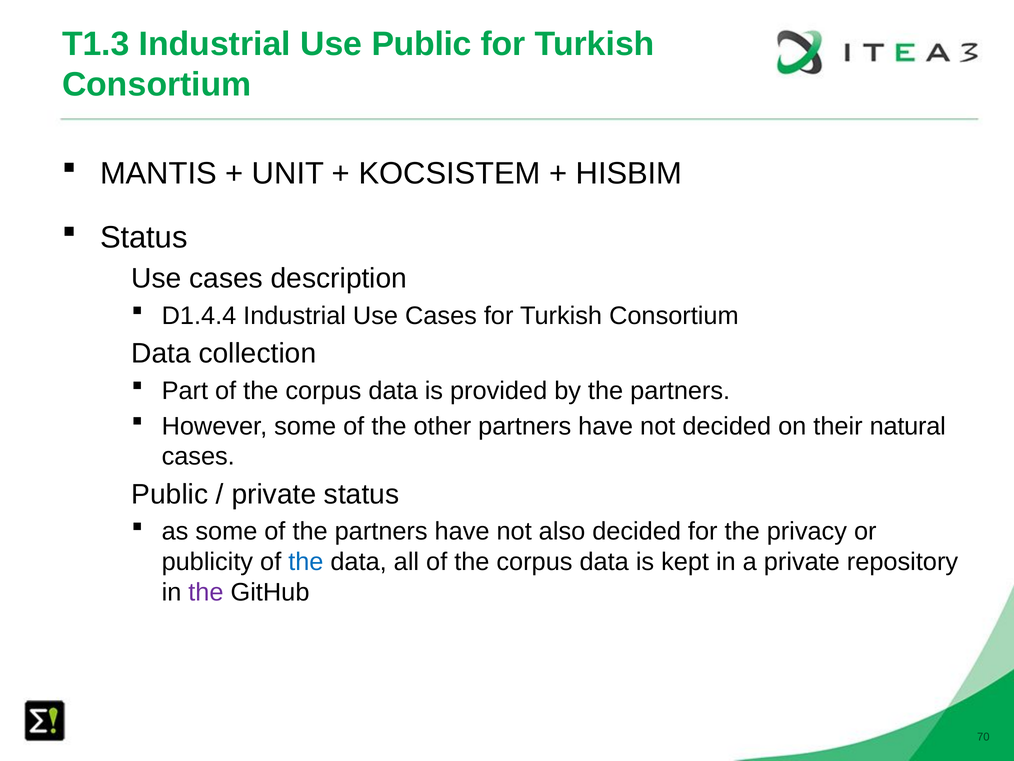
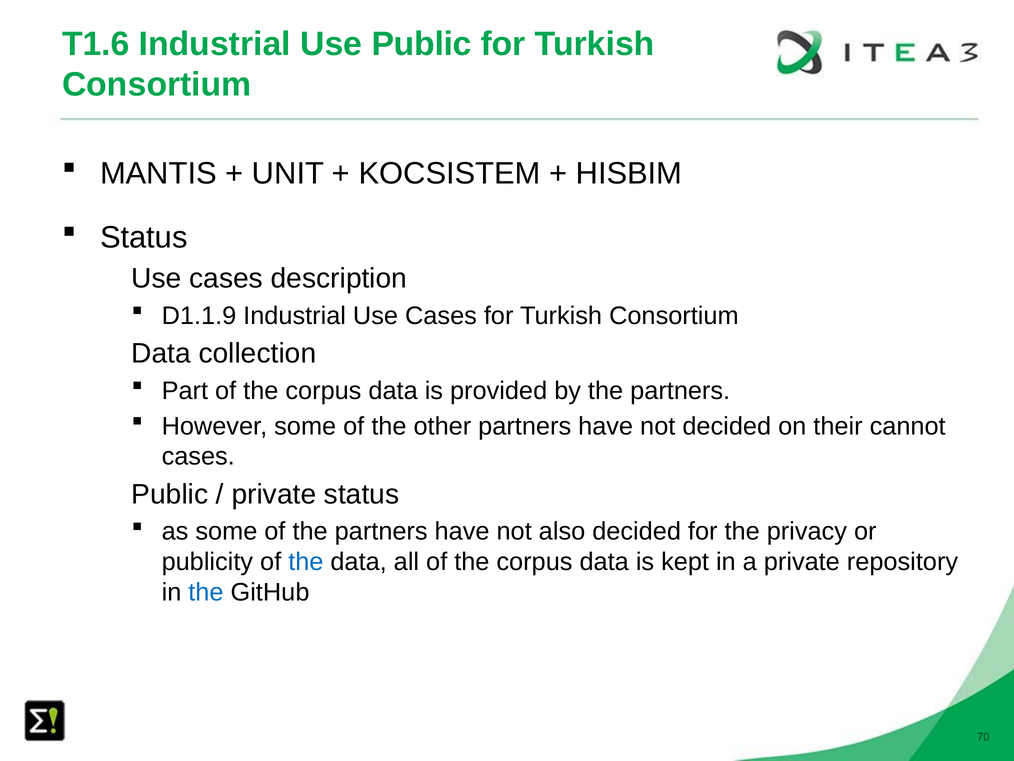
T1.3: T1.3 -> T1.6
D1.4.4: D1.4.4 -> D1.1.9
natural: natural -> cannot
the at (206, 592) colour: purple -> blue
